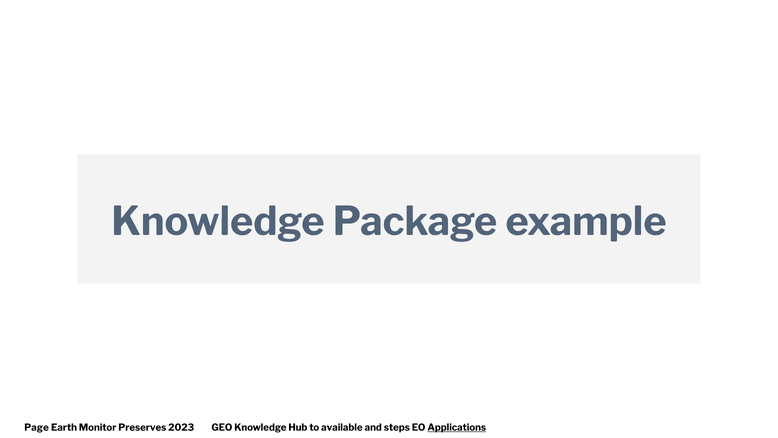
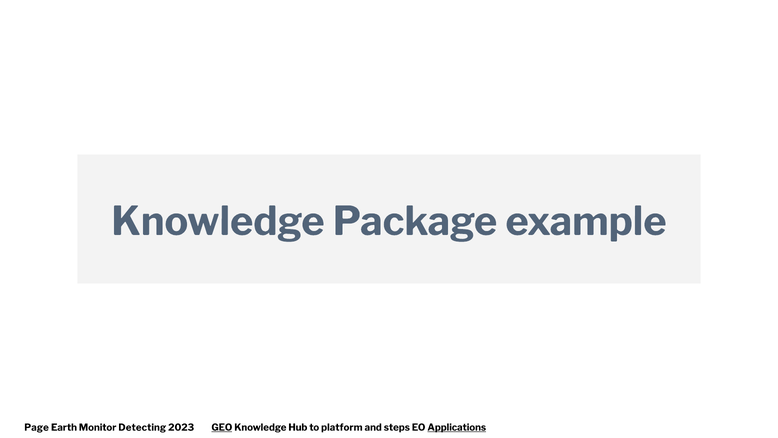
Preserves: Preserves -> Detecting
GEO underline: none -> present
available: available -> platform
